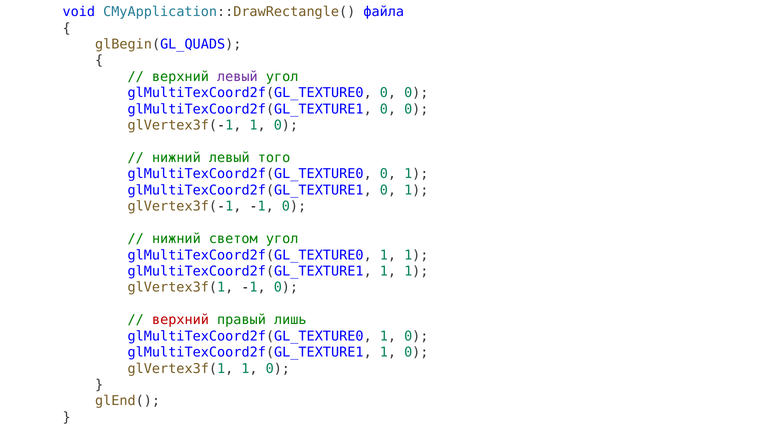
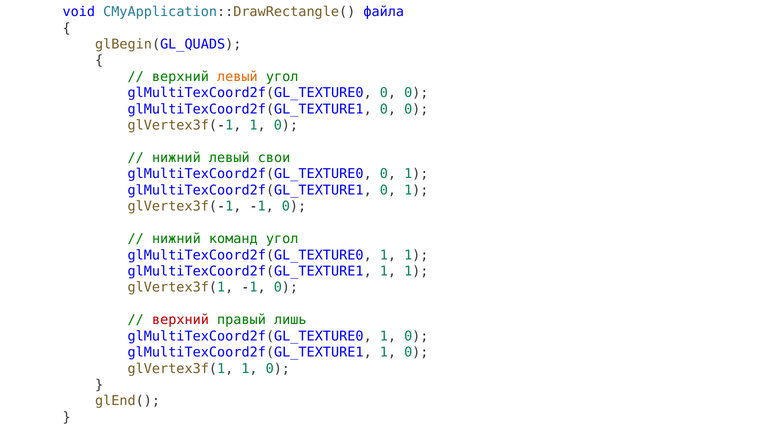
левый at (237, 77) colour: purple -> orange
того: того -> свои
светом: светом -> команд
